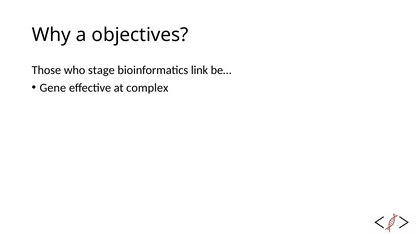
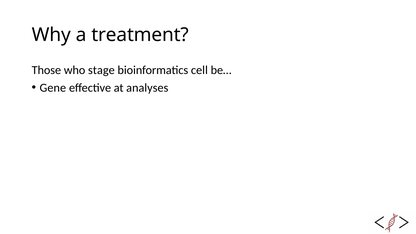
objectives: objectives -> treatment
link: link -> cell
complex: complex -> analyses
